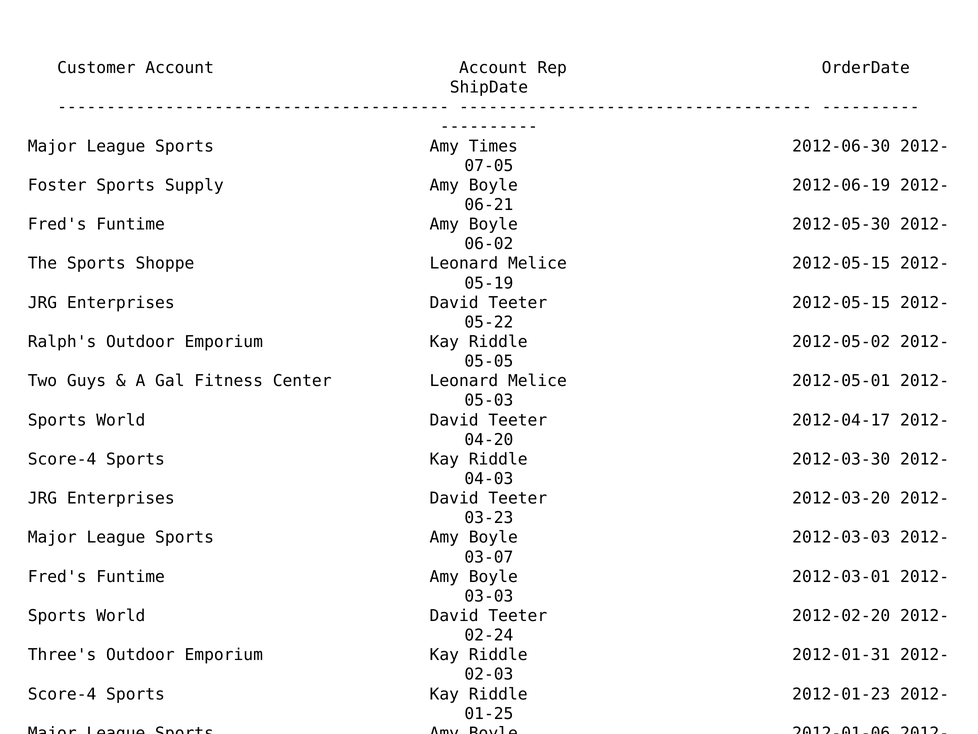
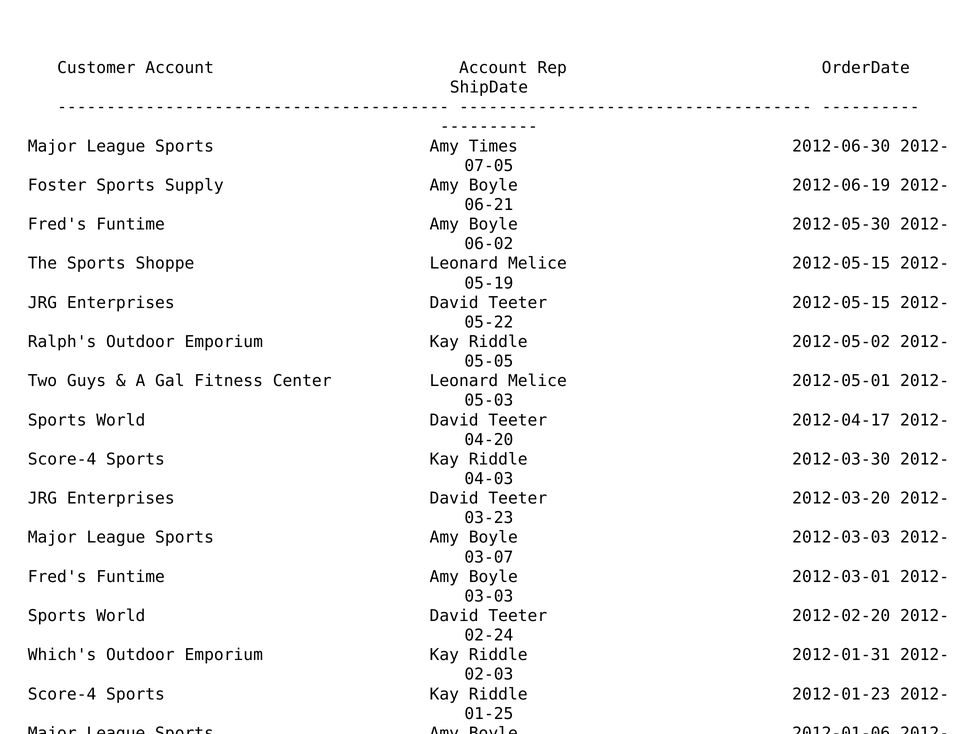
Three's: Three's -> Which's
